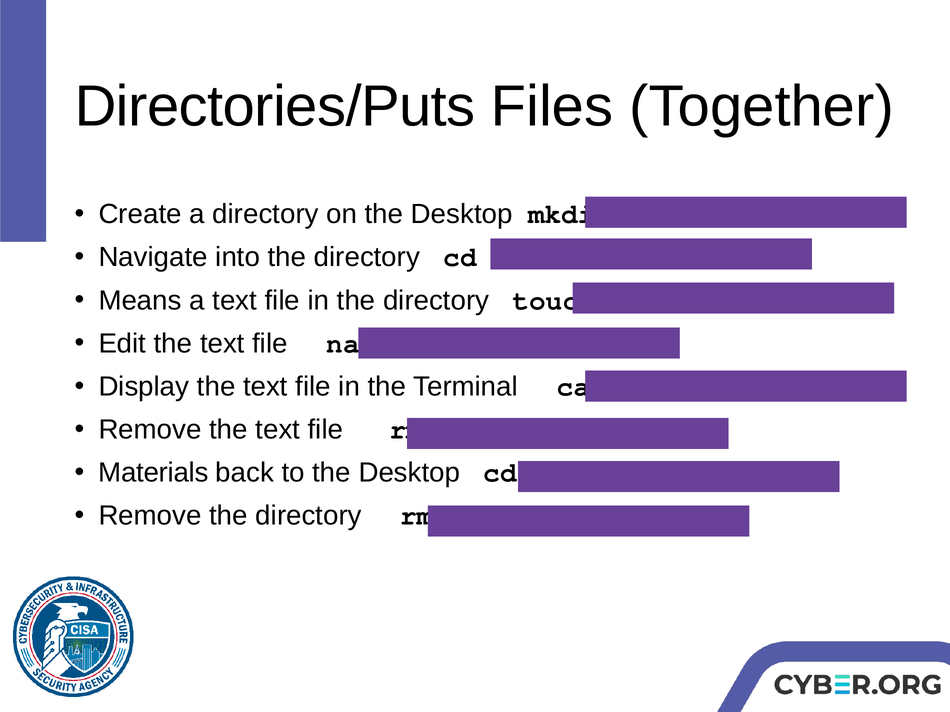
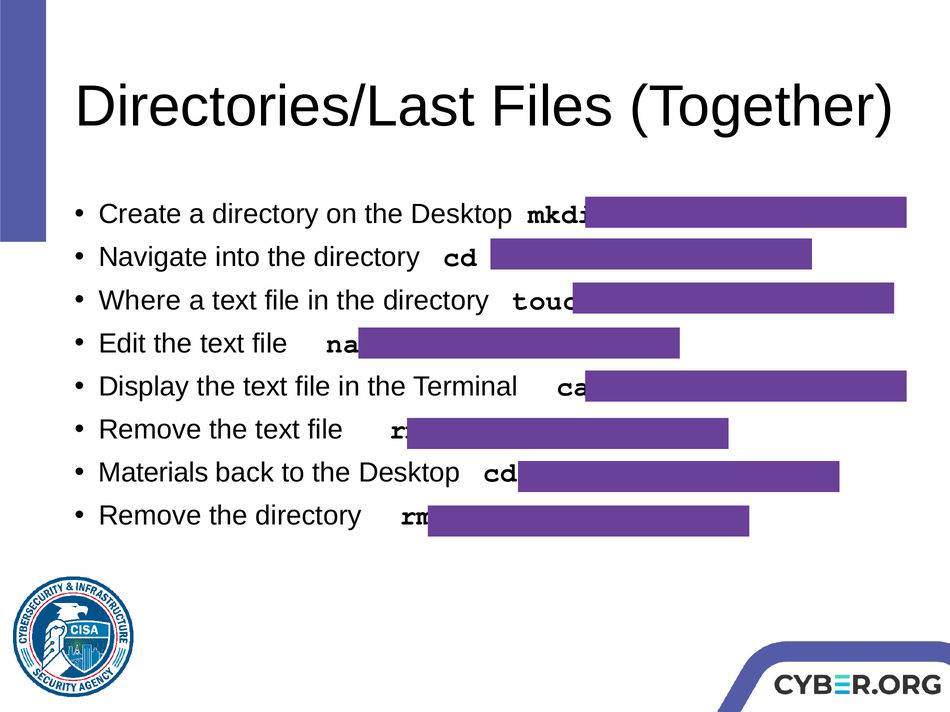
Directories/Puts: Directories/Puts -> Directories/Last
Means: Means -> Where
